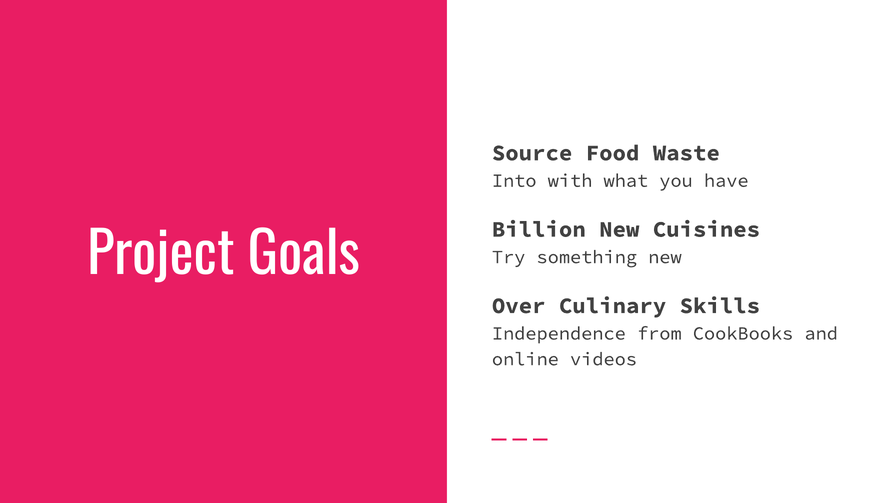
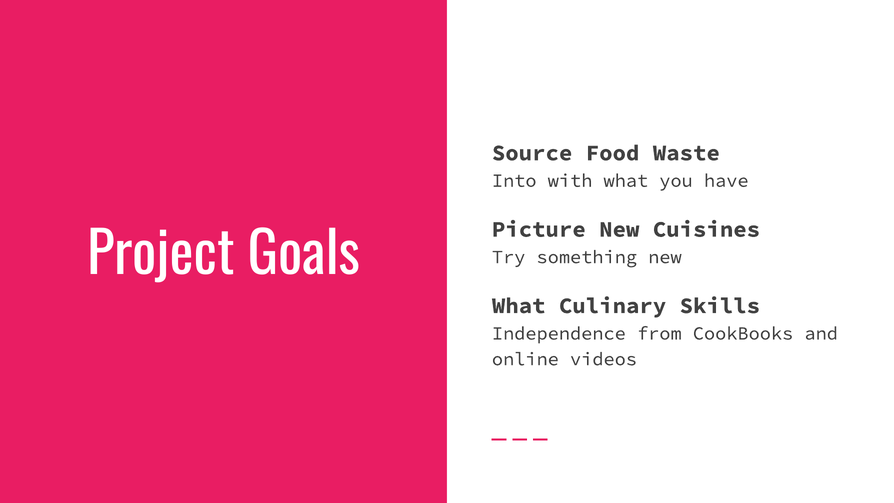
Billion: Billion -> Picture
Over at (519, 306): Over -> What
